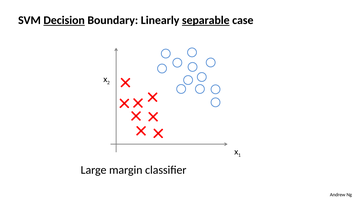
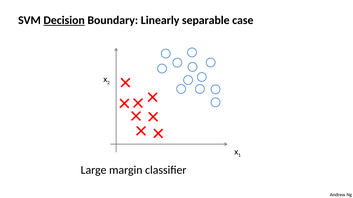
separable underline: present -> none
